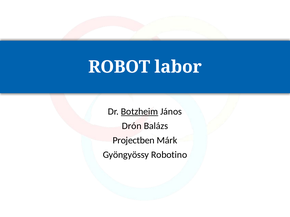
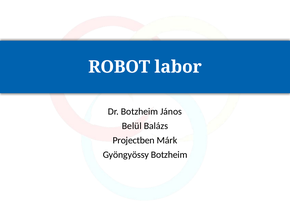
Botzheim at (140, 112) underline: present -> none
Drón: Drón -> Belül
Gyöngyössy Robotino: Robotino -> Botzheim
